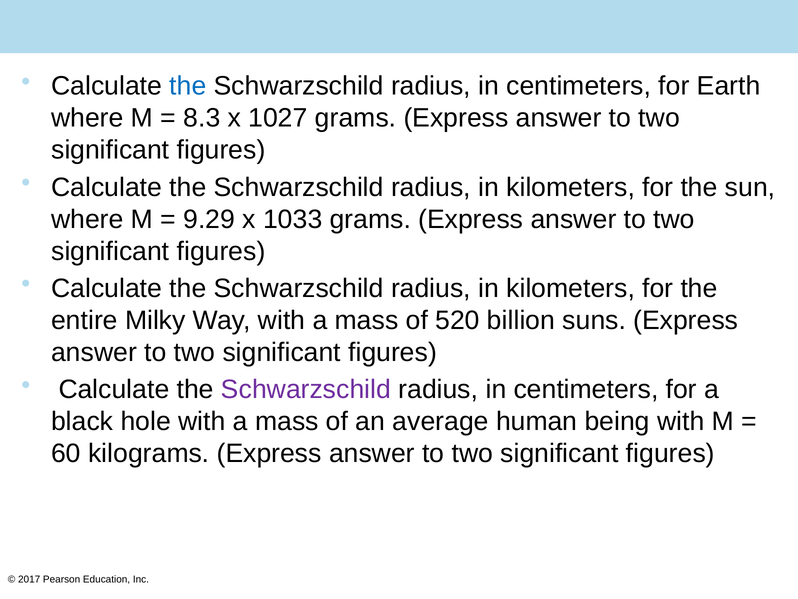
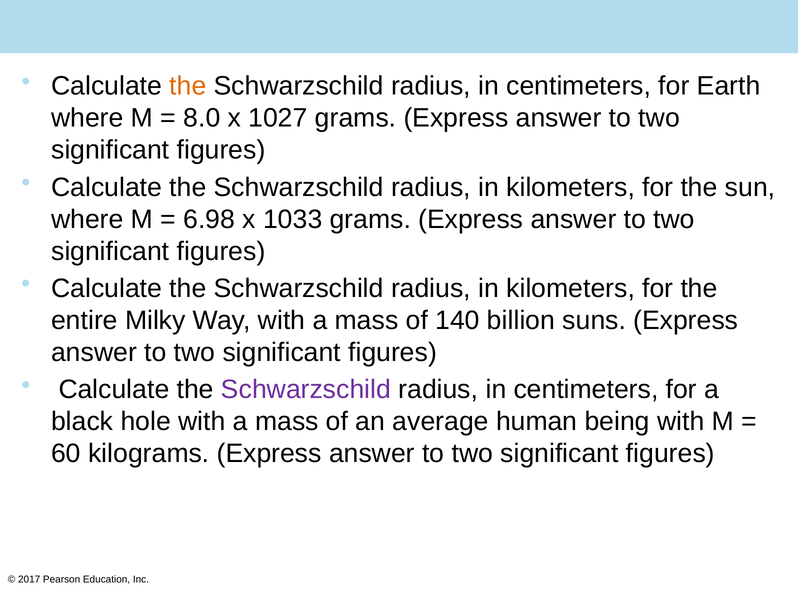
the at (188, 86) colour: blue -> orange
8.3: 8.3 -> 8.0
9.29: 9.29 -> 6.98
520: 520 -> 140
